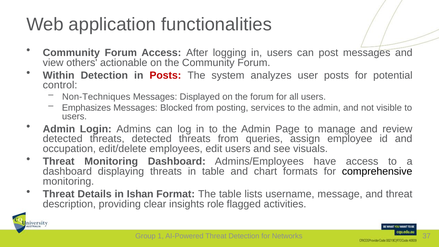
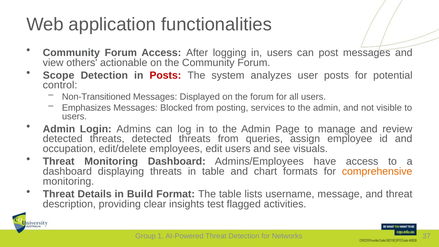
Within: Within -> Scope
Non-Techniques: Non-Techniques -> Non-Transitioned
comprehensive colour: black -> orange
Ishan: Ishan -> Build
role: role -> test
